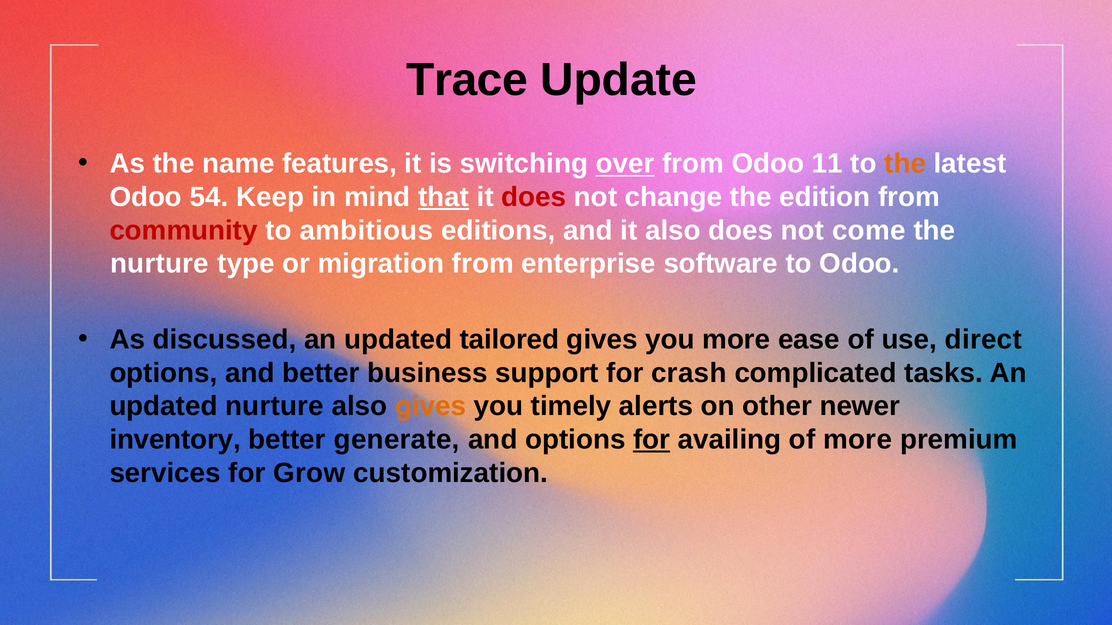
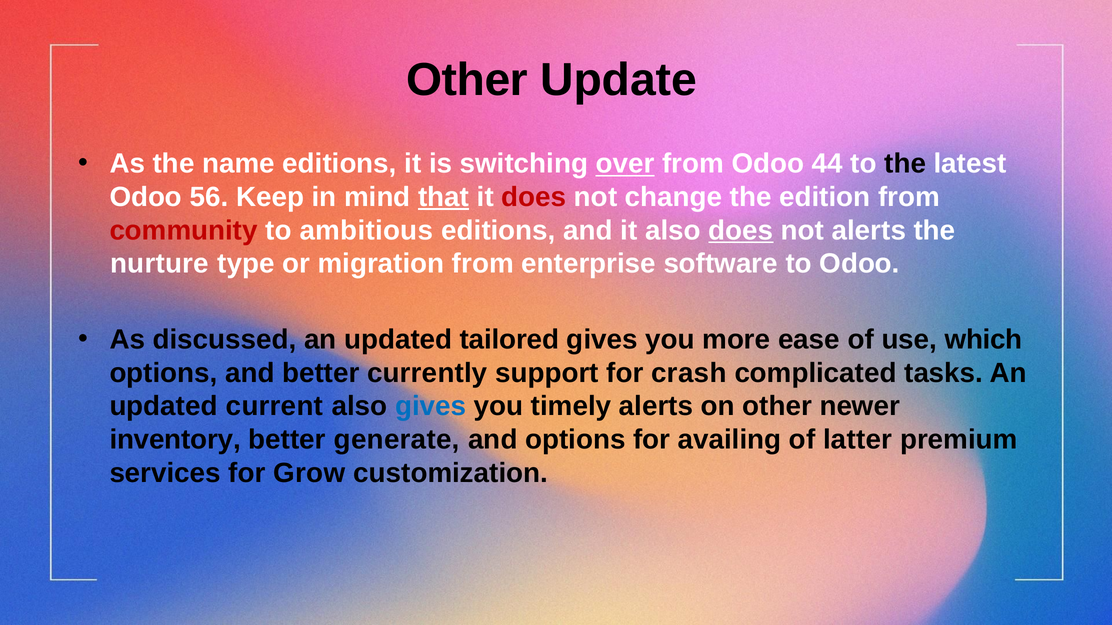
Trace at (467, 80): Trace -> Other
name features: features -> editions
11: 11 -> 44
the at (905, 164) colour: orange -> black
54: 54 -> 56
does at (741, 231) underline: none -> present
not come: come -> alerts
direct: direct -> which
business: business -> currently
updated nurture: nurture -> current
gives at (431, 407) colour: orange -> blue
for at (652, 440) underline: present -> none
of more: more -> latter
